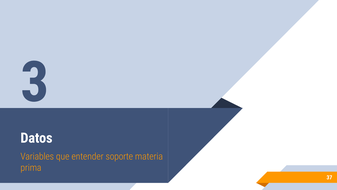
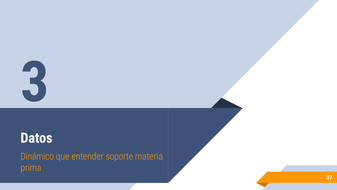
Variables: Variables -> Dinámico
